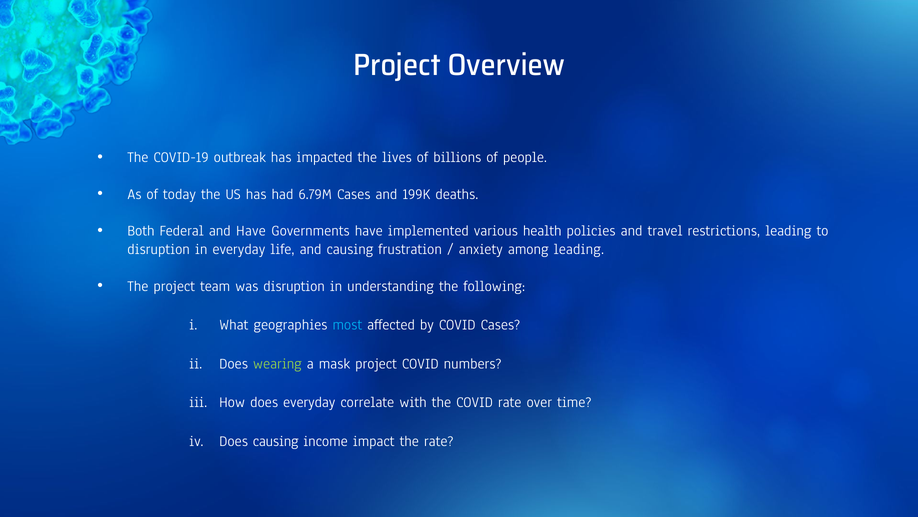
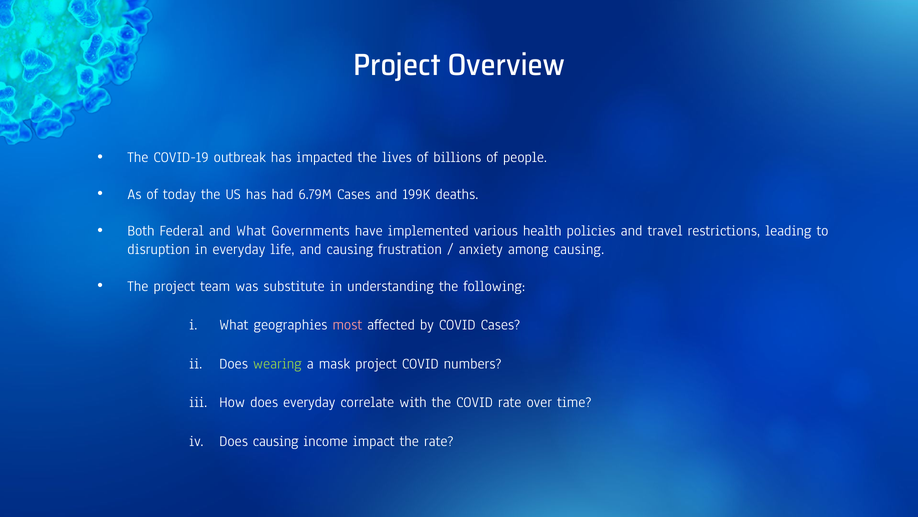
and Have: Have -> What
among leading: leading -> causing
was disruption: disruption -> substitute
most colour: light blue -> pink
